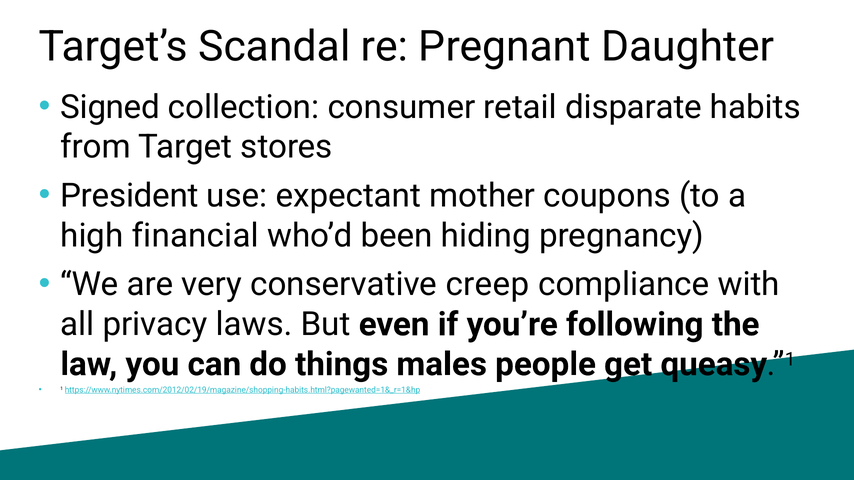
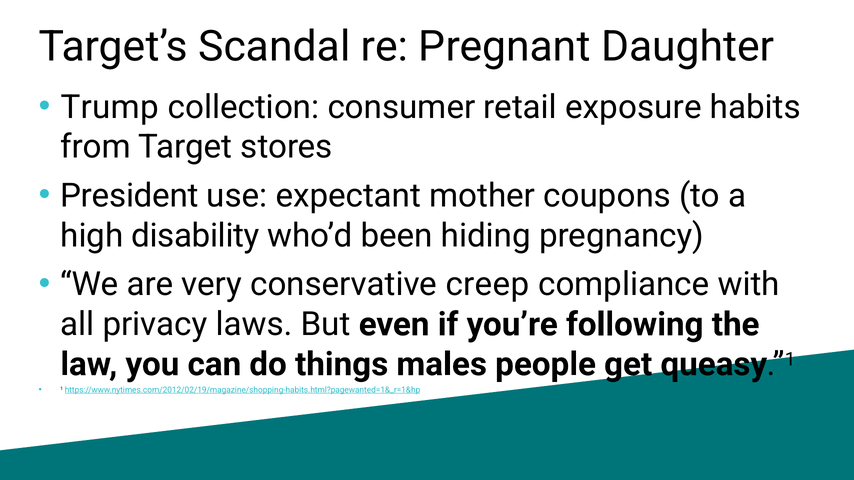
Signed: Signed -> Trump
disparate: disparate -> exposure
financial: financial -> disability
